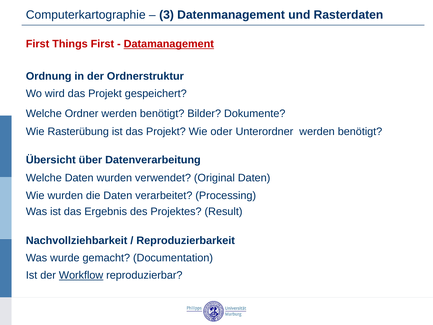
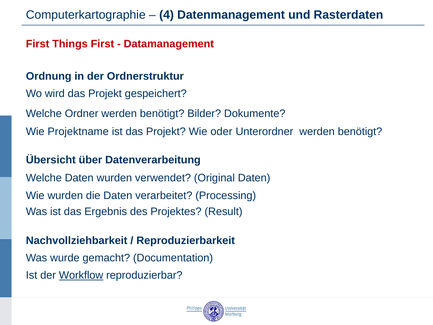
3: 3 -> 4
Datamanagement underline: present -> none
Rasterübung: Rasterübung -> Projektname
